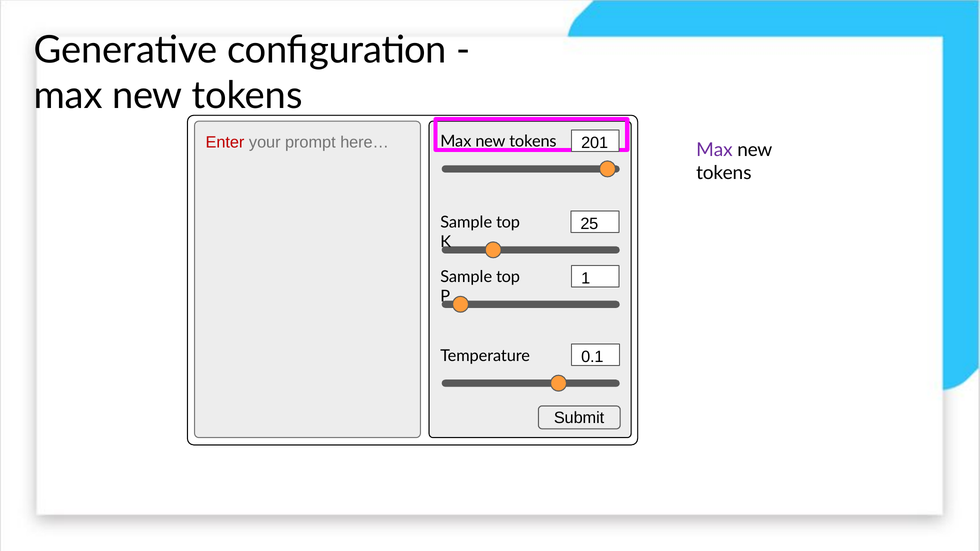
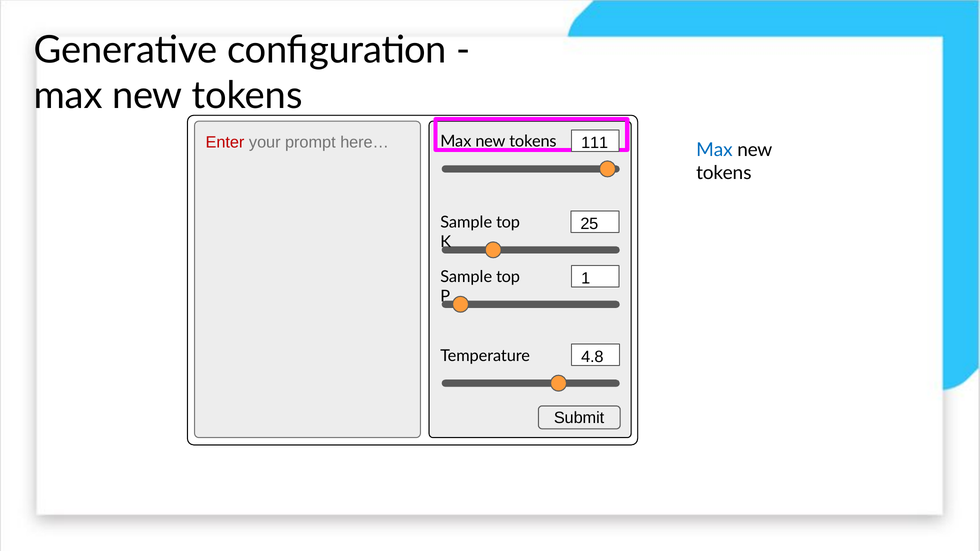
201: 201 -> 111
Max at (714, 150) colour: purple -> blue
0.1: 0.1 -> 4.8
